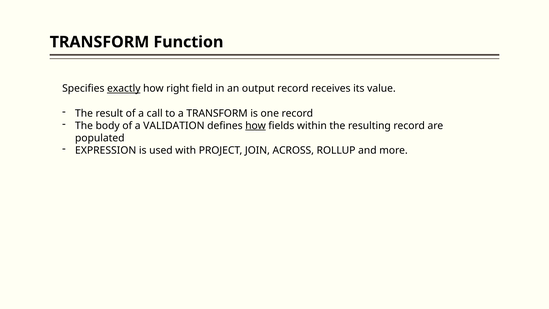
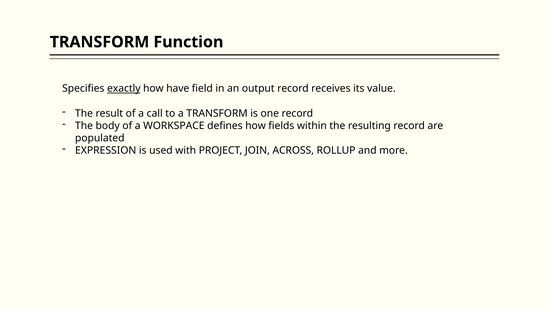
right: right -> have
VALIDATION: VALIDATION -> WORKSPACE
how at (256, 126) underline: present -> none
